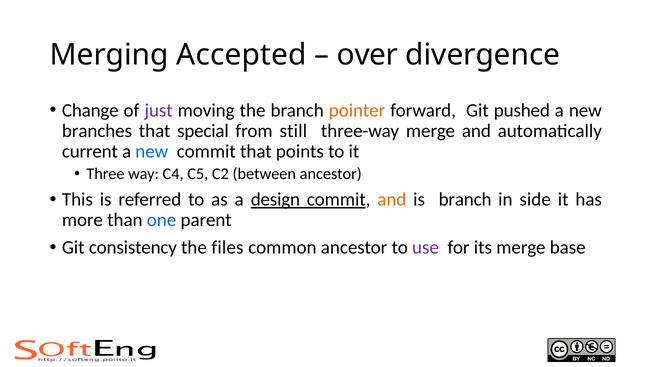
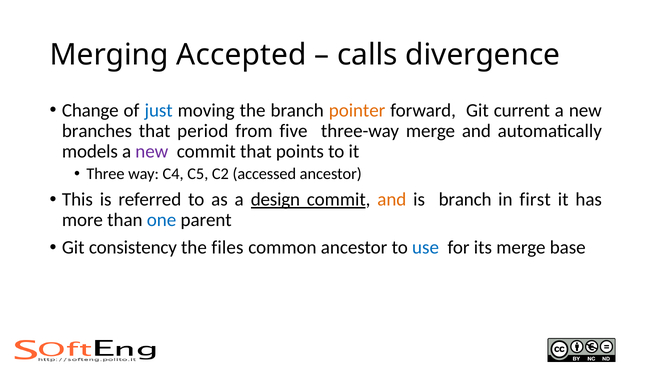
over: over -> calls
just colour: purple -> blue
pushed: pushed -> current
special: special -> period
still: still -> five
current: current -> models
new at (152, 151) colour: blue -> purple
between: between -> accessed
side: side -> first
use colour: purple -> blue
